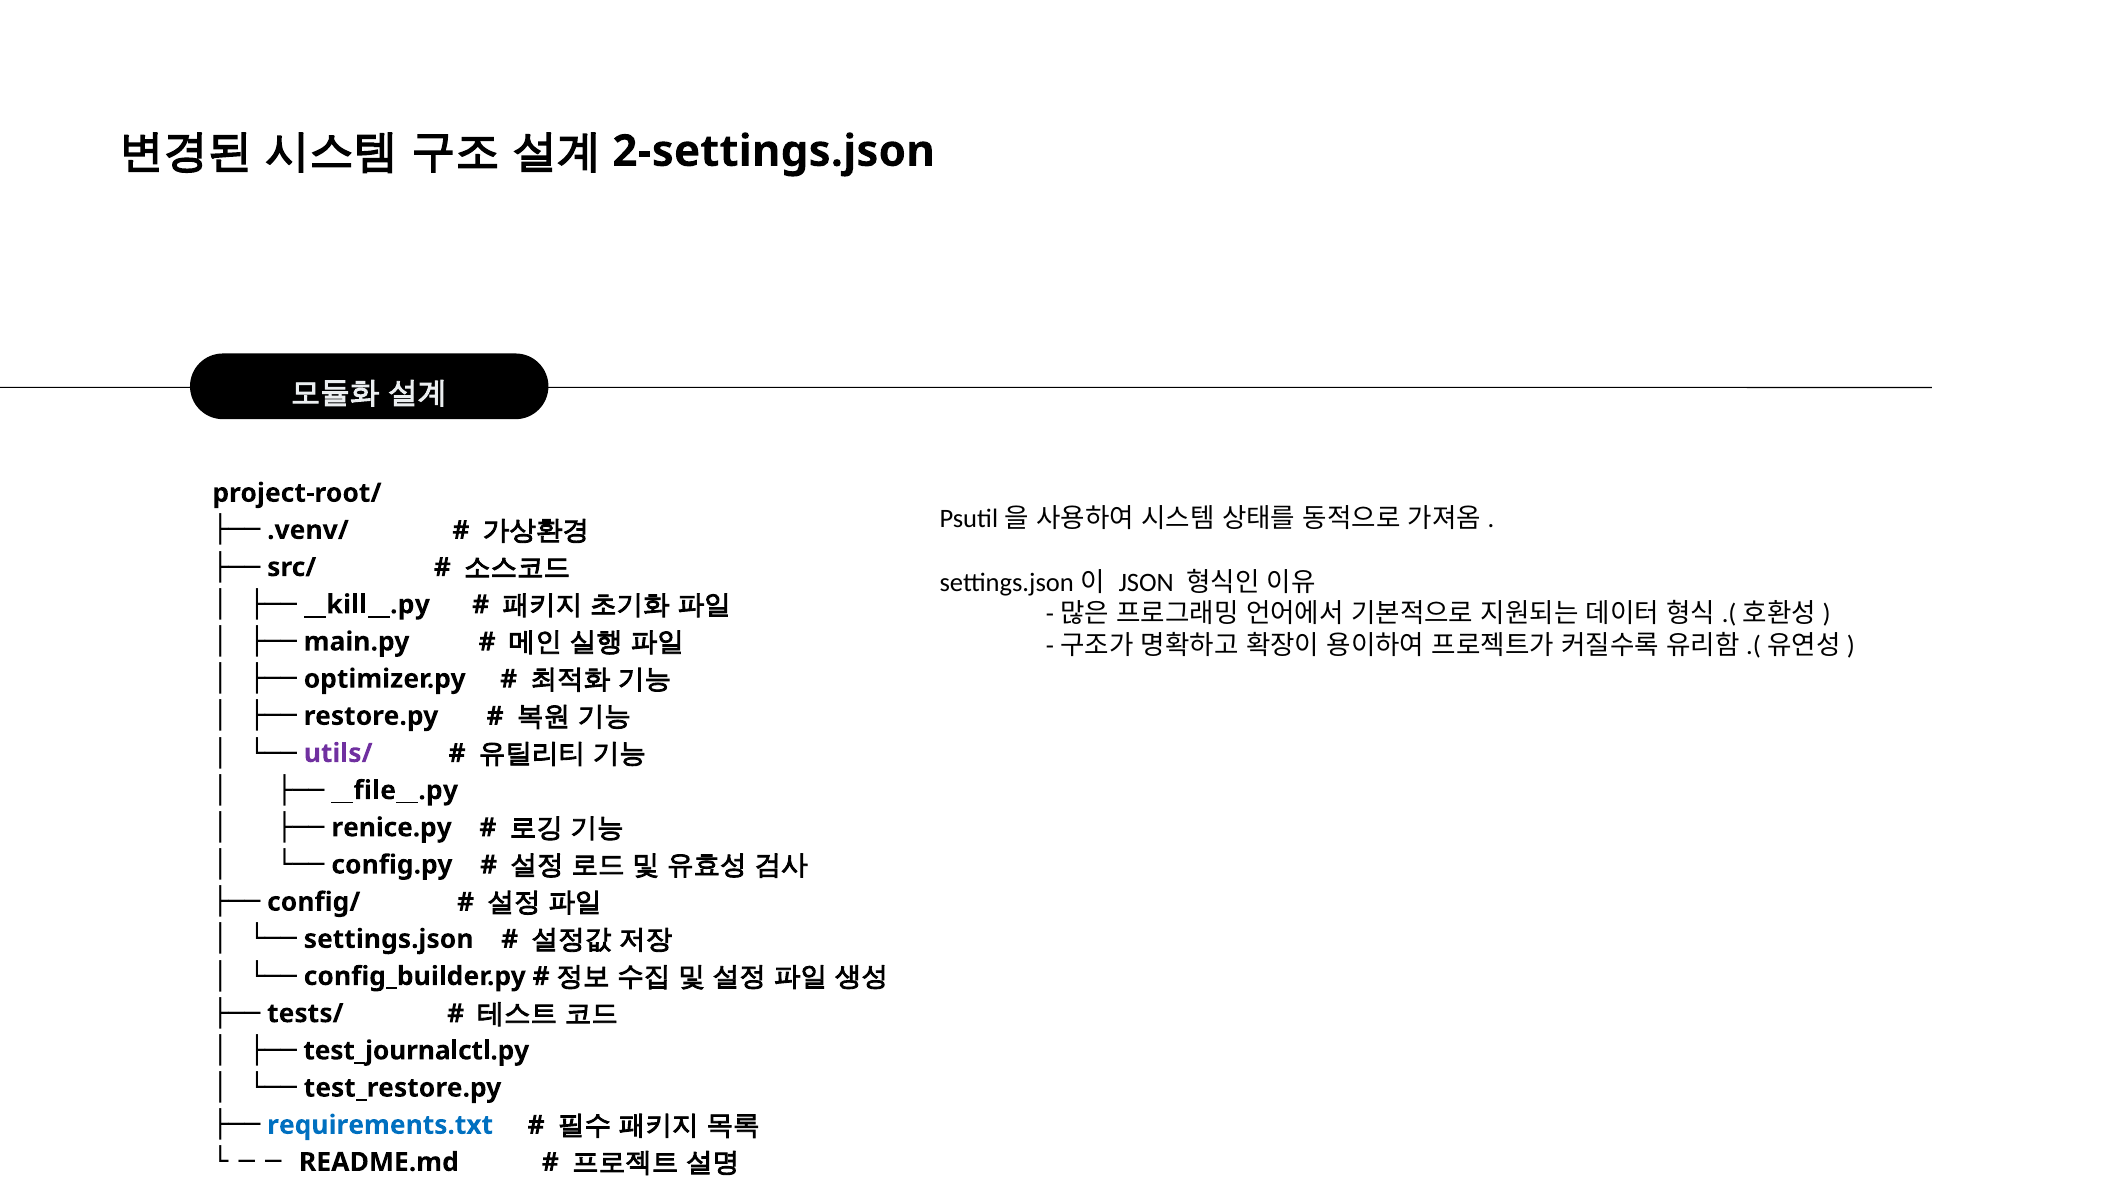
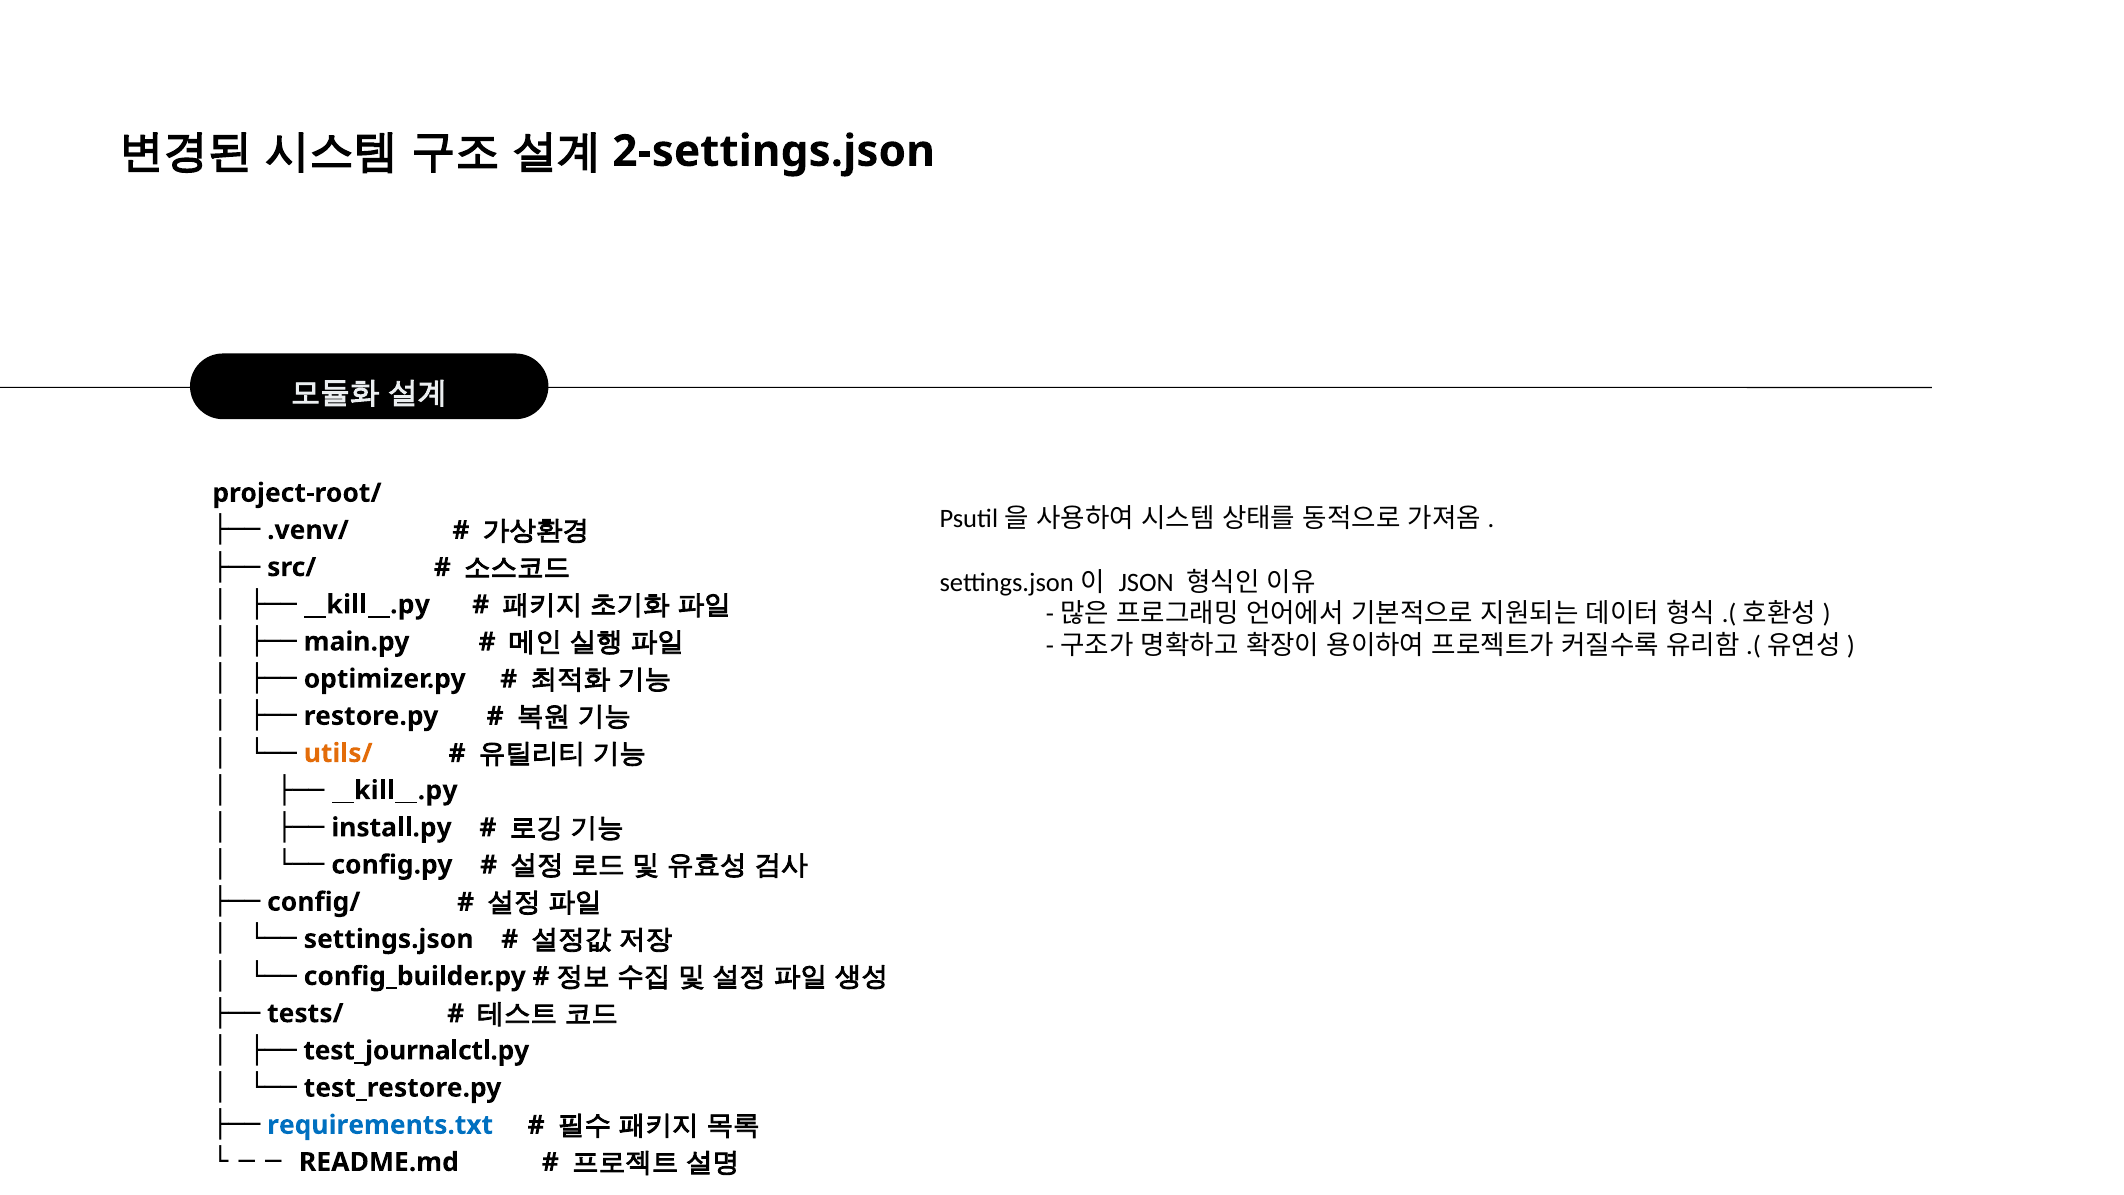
utils/ colour: purple -> orange
__file__.py at (395, 790): __file__.py -> __kill__.py
renice.py: renice.py -> install.py
